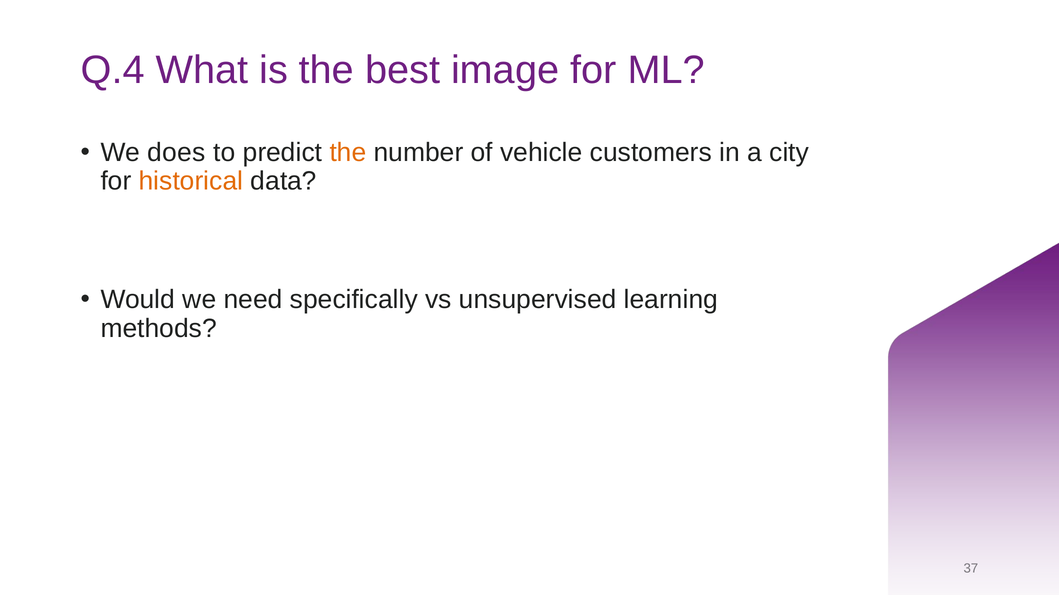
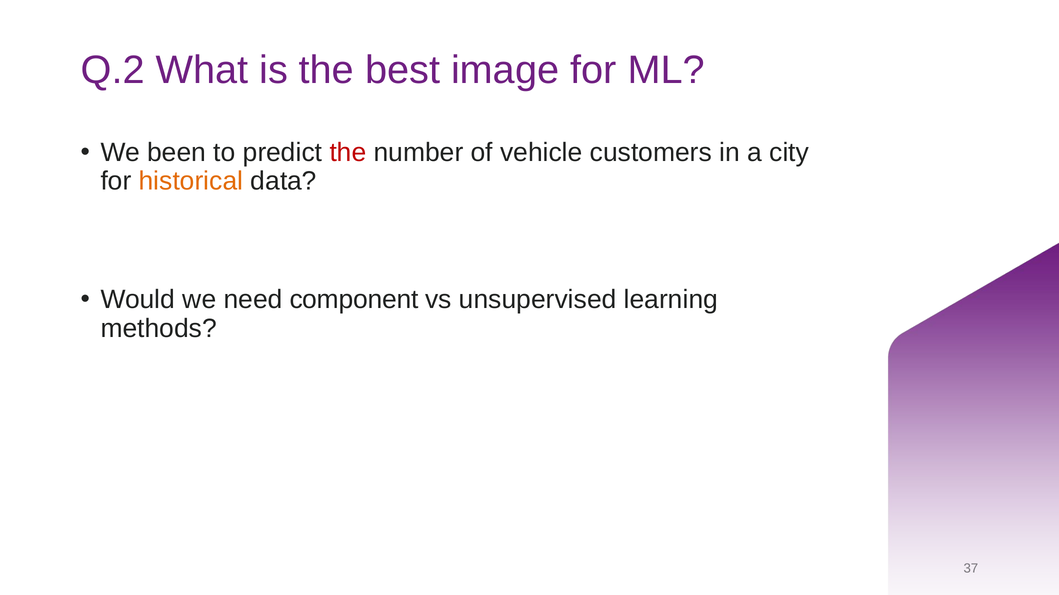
Q.4: Q.4 -> Q.2
does: does -> been
the at (348, 153) colour: orange -> red
specifically: specifically -> component
